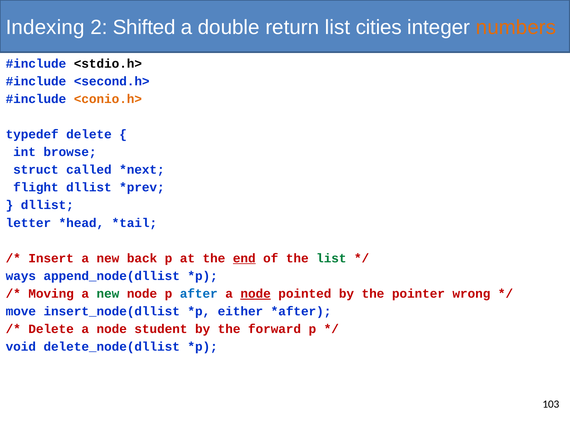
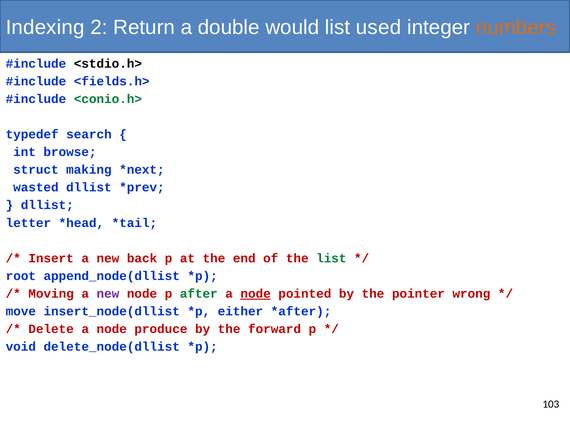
Shifted: Shifted -> Return
return: return -> would
cities: cities -> used
<second.h>: <second.h> -> <fields.h>
<conio.h> colour: orange -> green
typedef delete: delete -> search
called: called -> making
flight: flight -> wasted
end underline: present -> none
ways: ways -> root
new at (108, 294) colour: green -> purple
after colour: blue -> green
student: student -> produce
